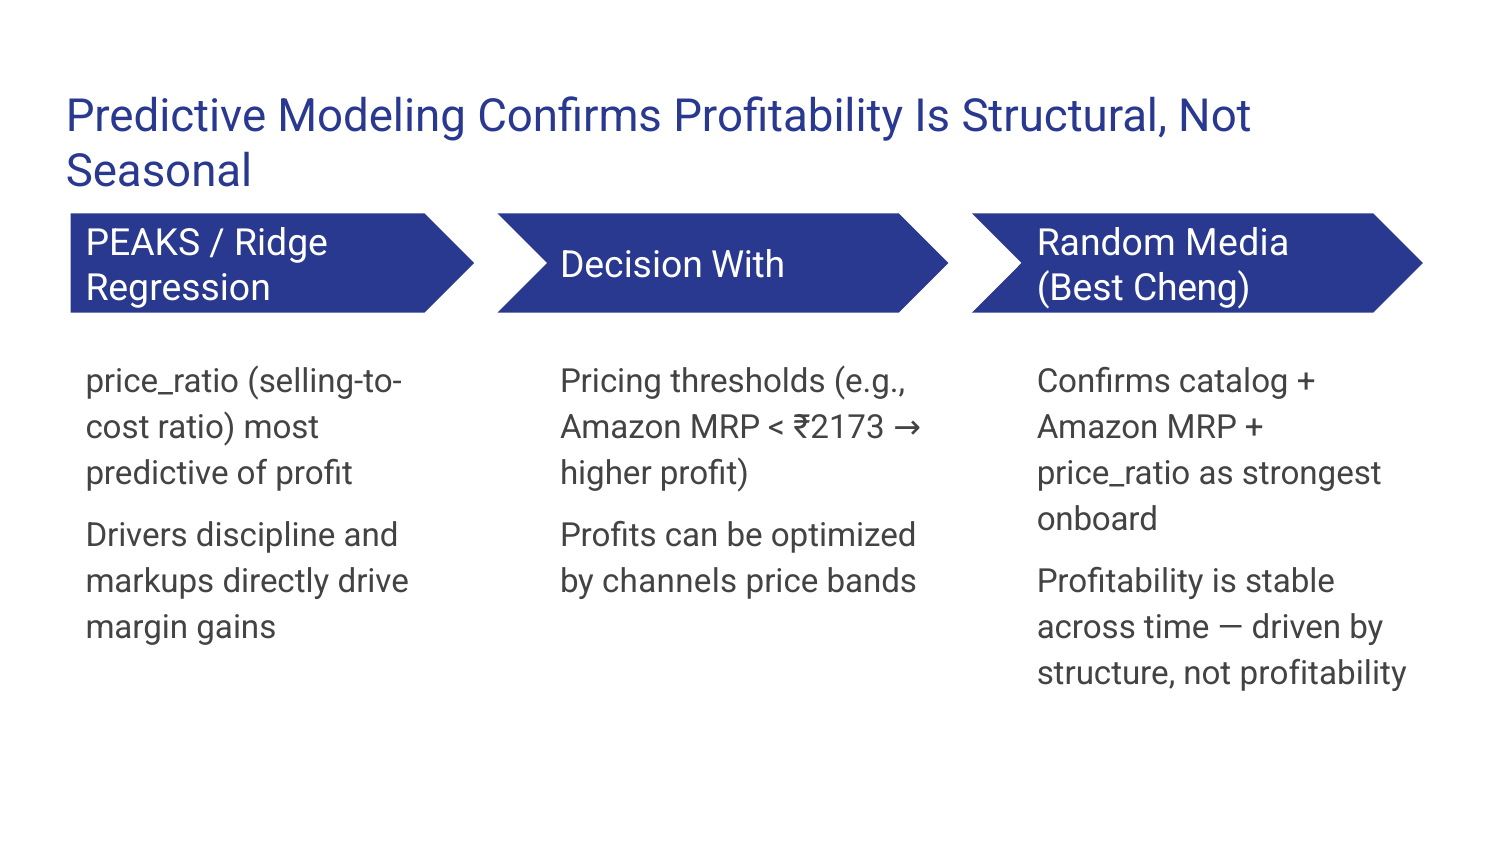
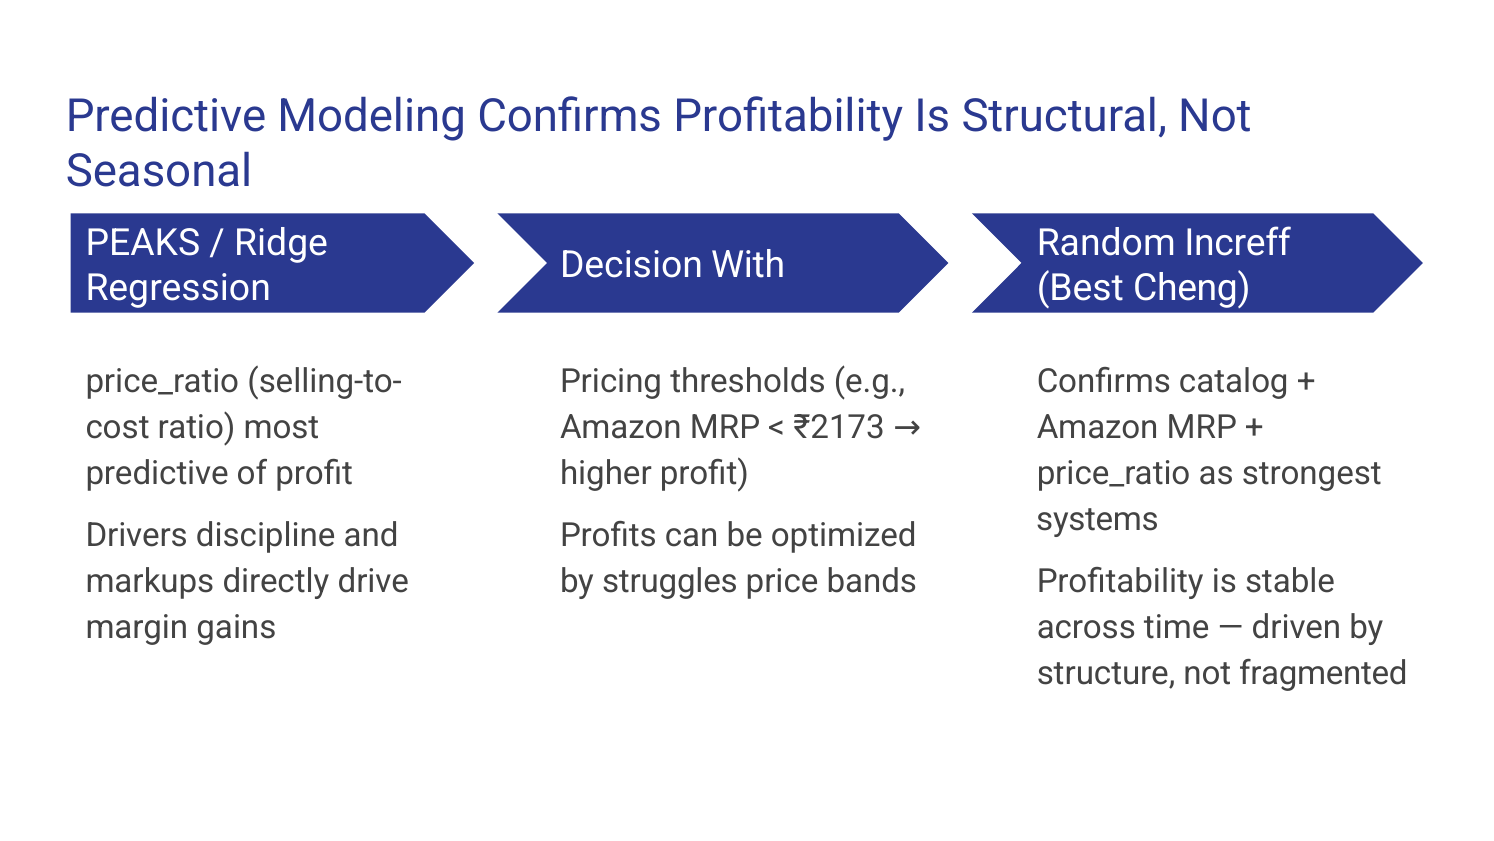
Media: Media -> Increff
onboard: onboard -> systems
channels: channels -> struggles
not profitability: profitability -> fragmented
